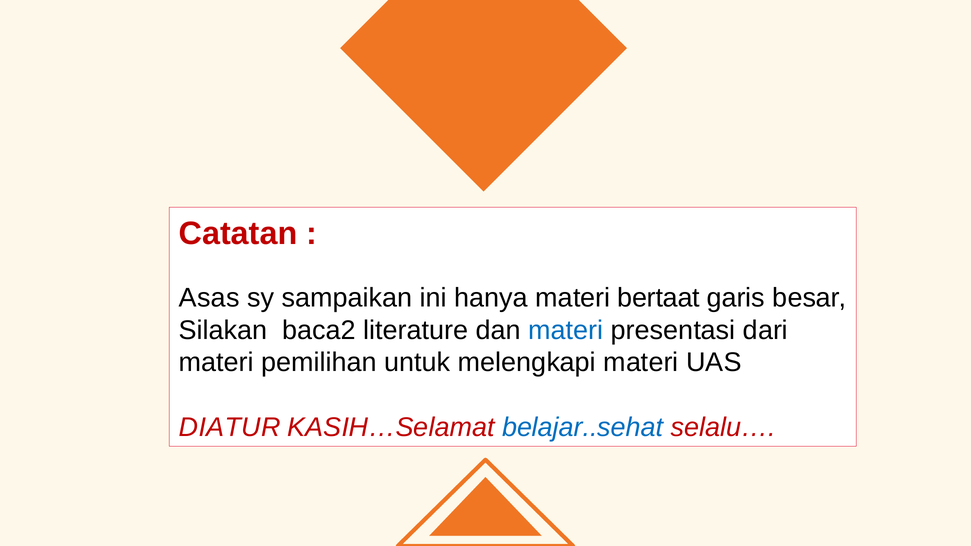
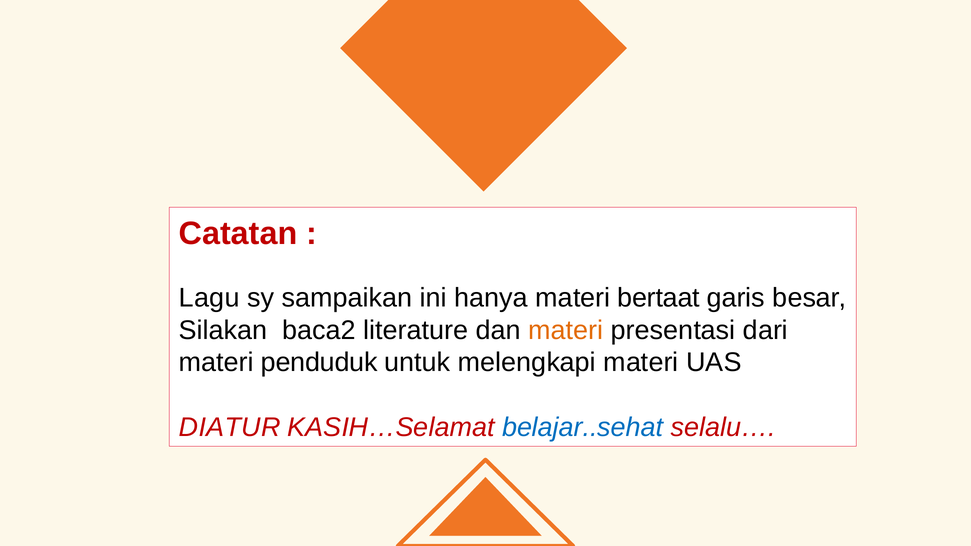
Asas: Asas -> Lagu
materi at (566, 330) colour: blue -> orange
pemilihan: pemilihan -> penduduk
